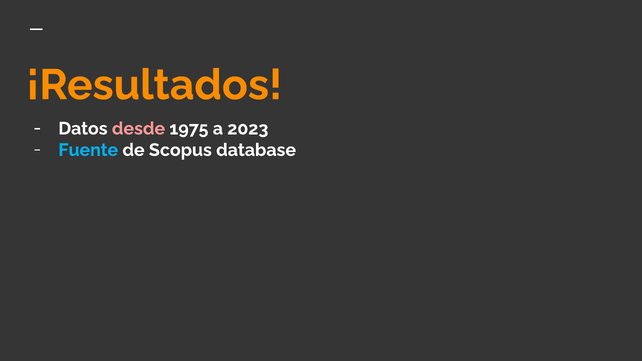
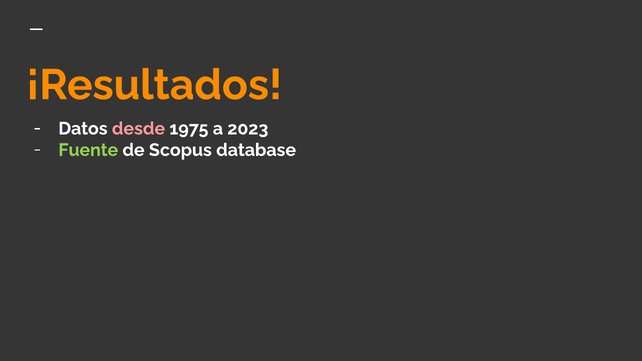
Fuente colour: light blue -> light green
